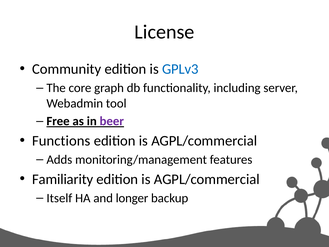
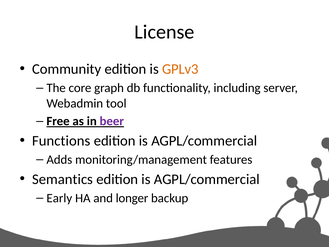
GPLv3 colour: blue -> orange
Familiarity: Familiarity -> Semantics
Itself: Itself -> Early
